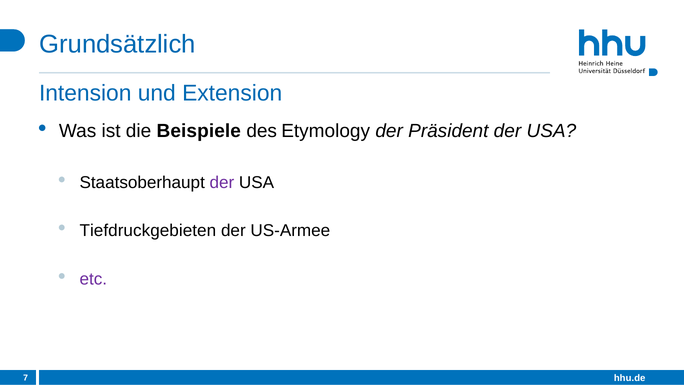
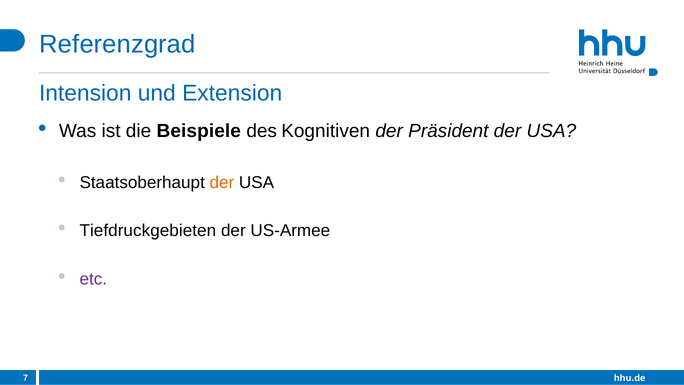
Grundsätzlich: Grundsätzlich -> Referenzgrad
Etymology: Etymology -> Kognitiven
der at (222, 183) colour: purple -> orange
